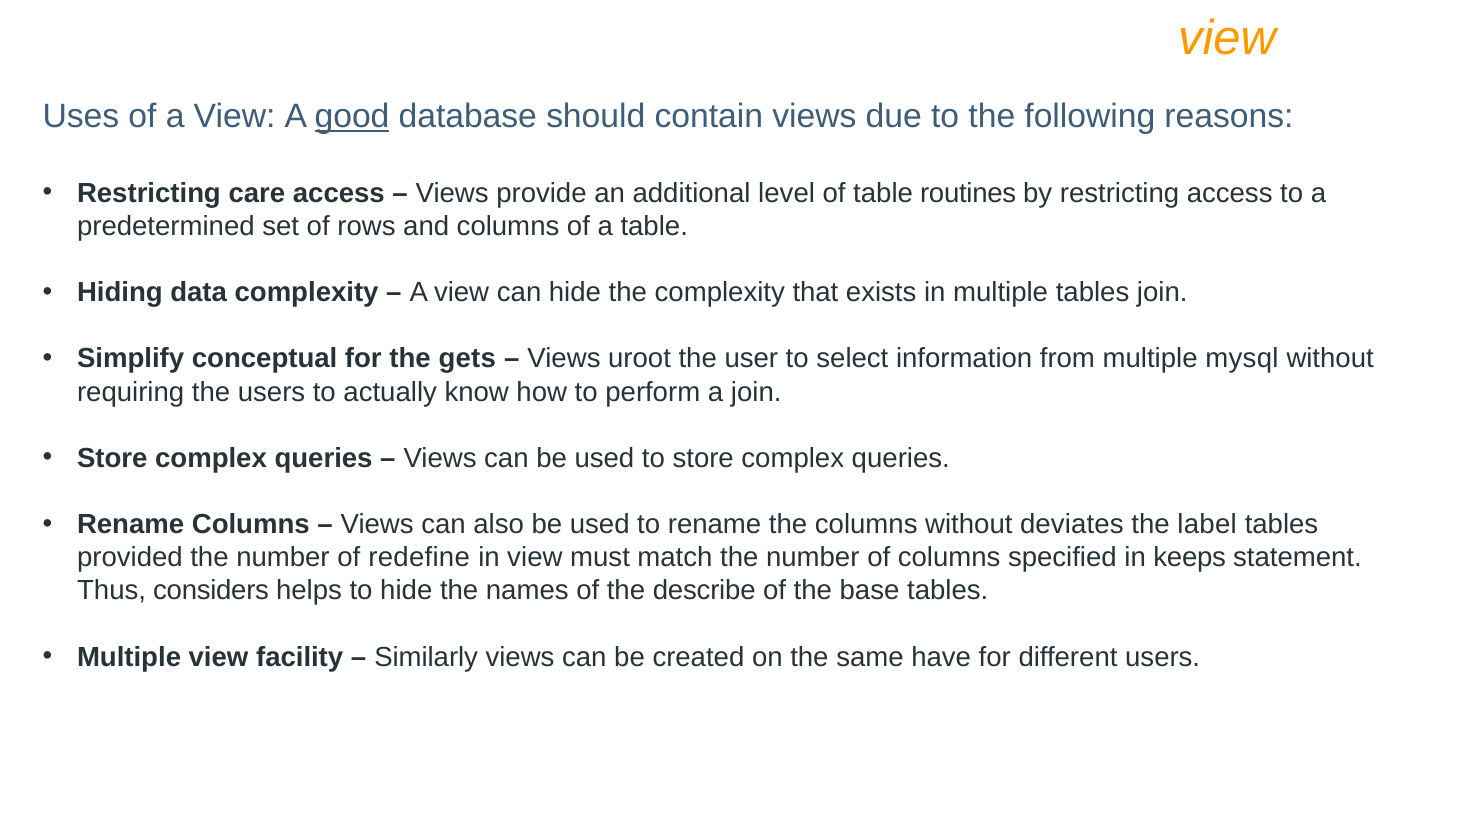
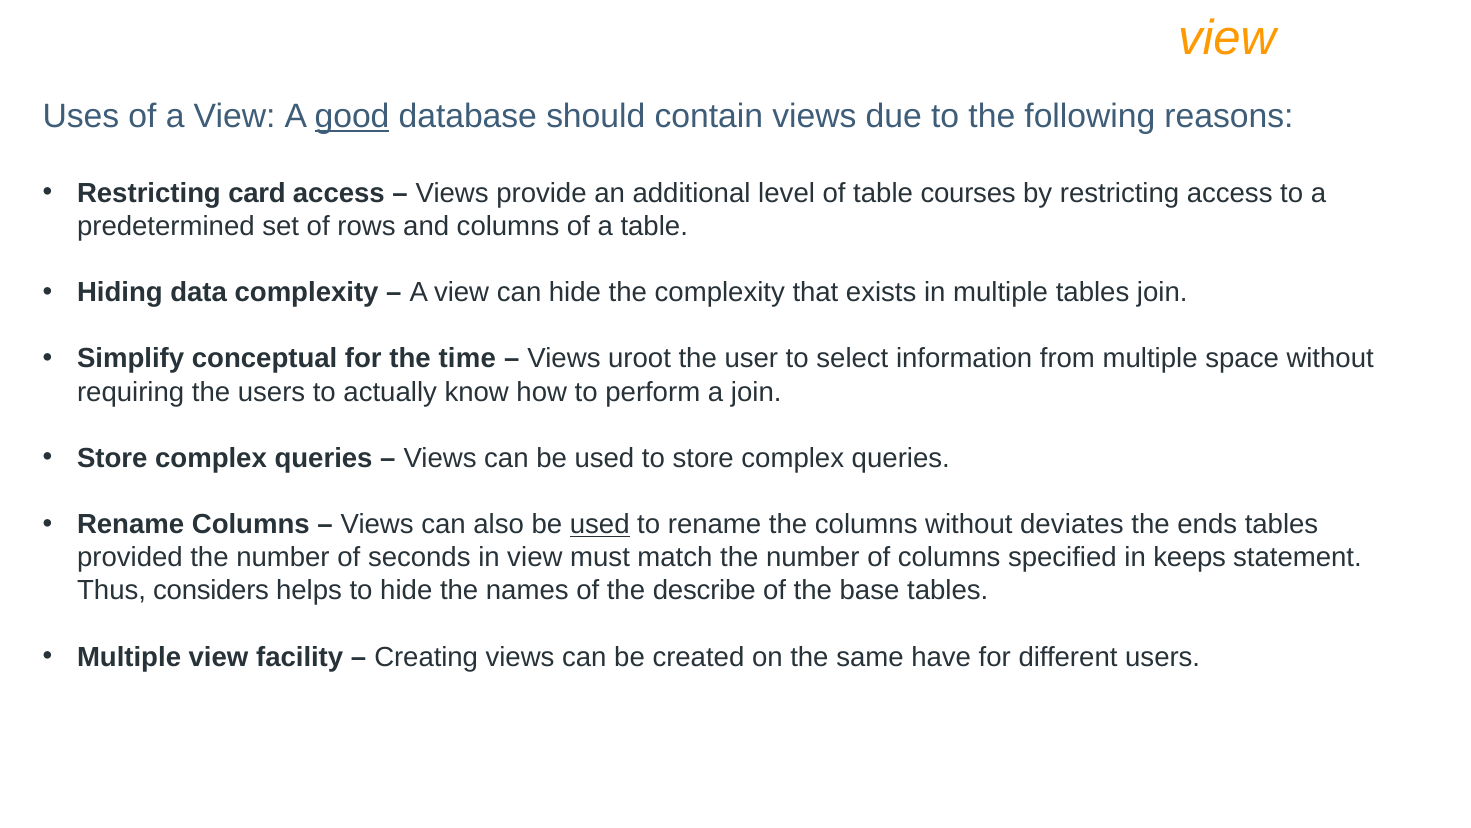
care: care -> card
routines: routines -> courses
gets: gets -> time
mysql: mysql -> space
used at (600, 524) underline: none -> present
label: label -> ends
redefine: redefine -> seconds
Similarly: Similarly -> Creating
